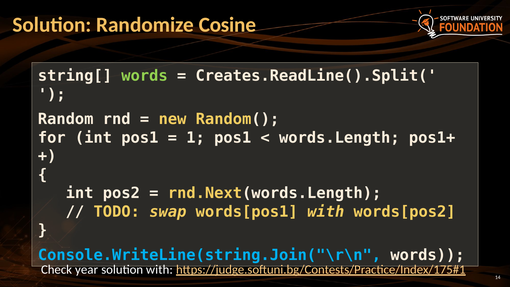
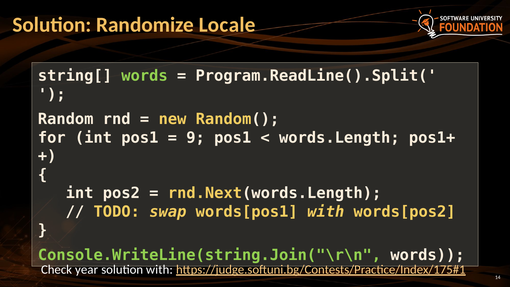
Cosine: Cosine -> Locale
Creates.ReadLine().Split(: Creates.ReadLine().Split( -> Program.ReadLine().Split(
1: 1 -> 9
Console.WriteLine(string.Join("\r\n colour: light blue -> light green
